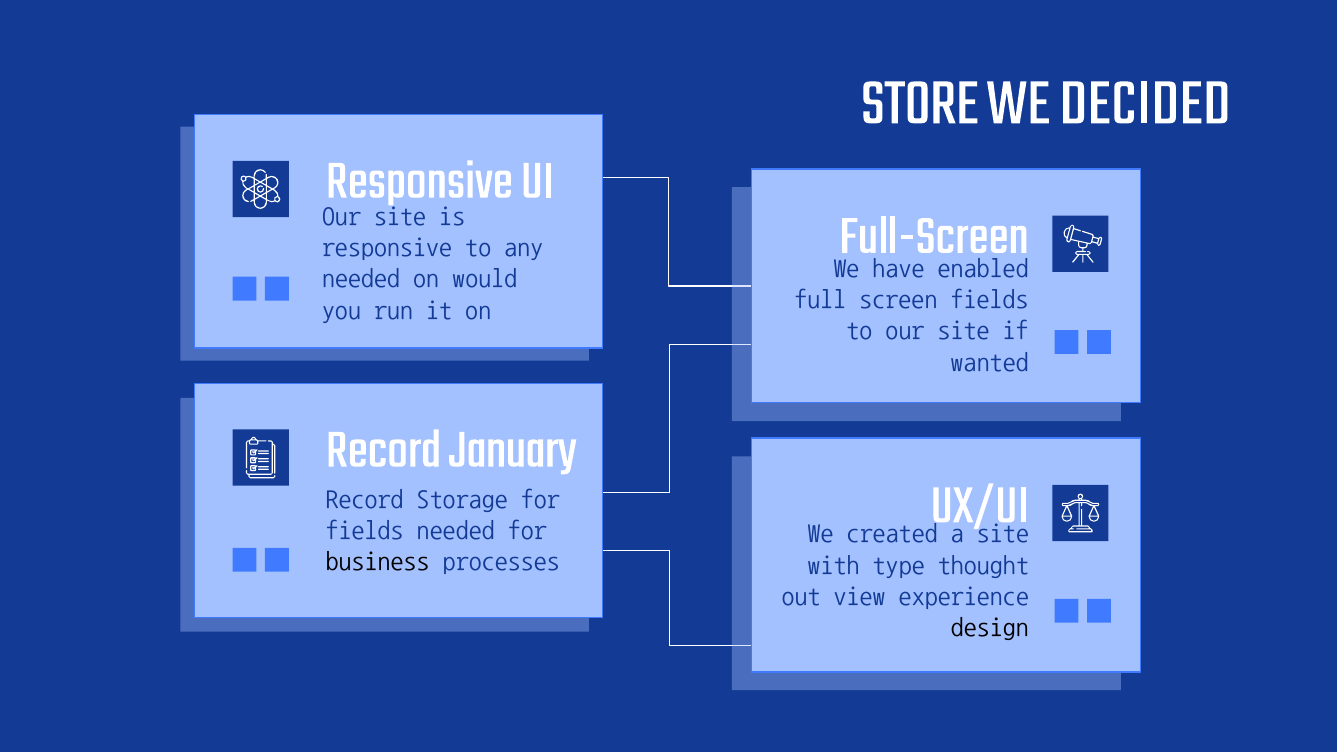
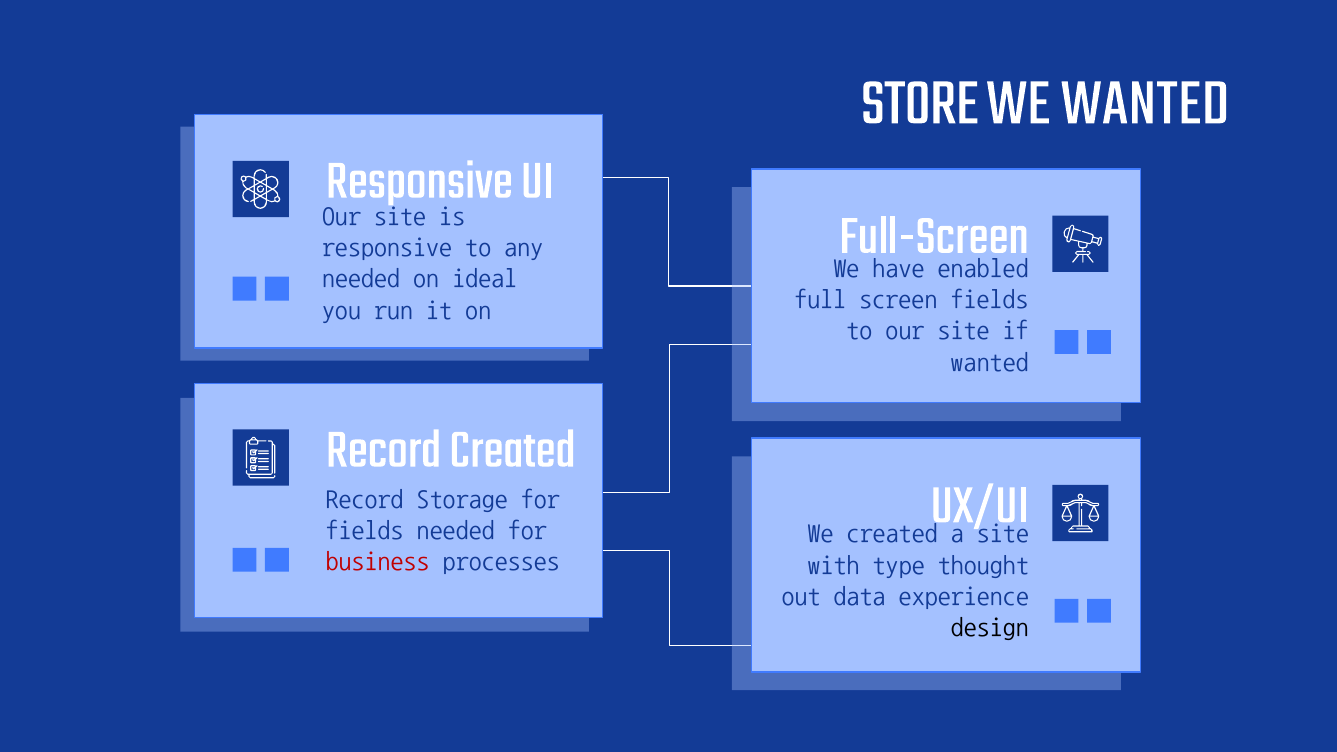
WE DECIDED: DECIDED -> WANTED
would: would -> ideal
Record January: January -> Created
business colour: black -> red
view: view -> data
